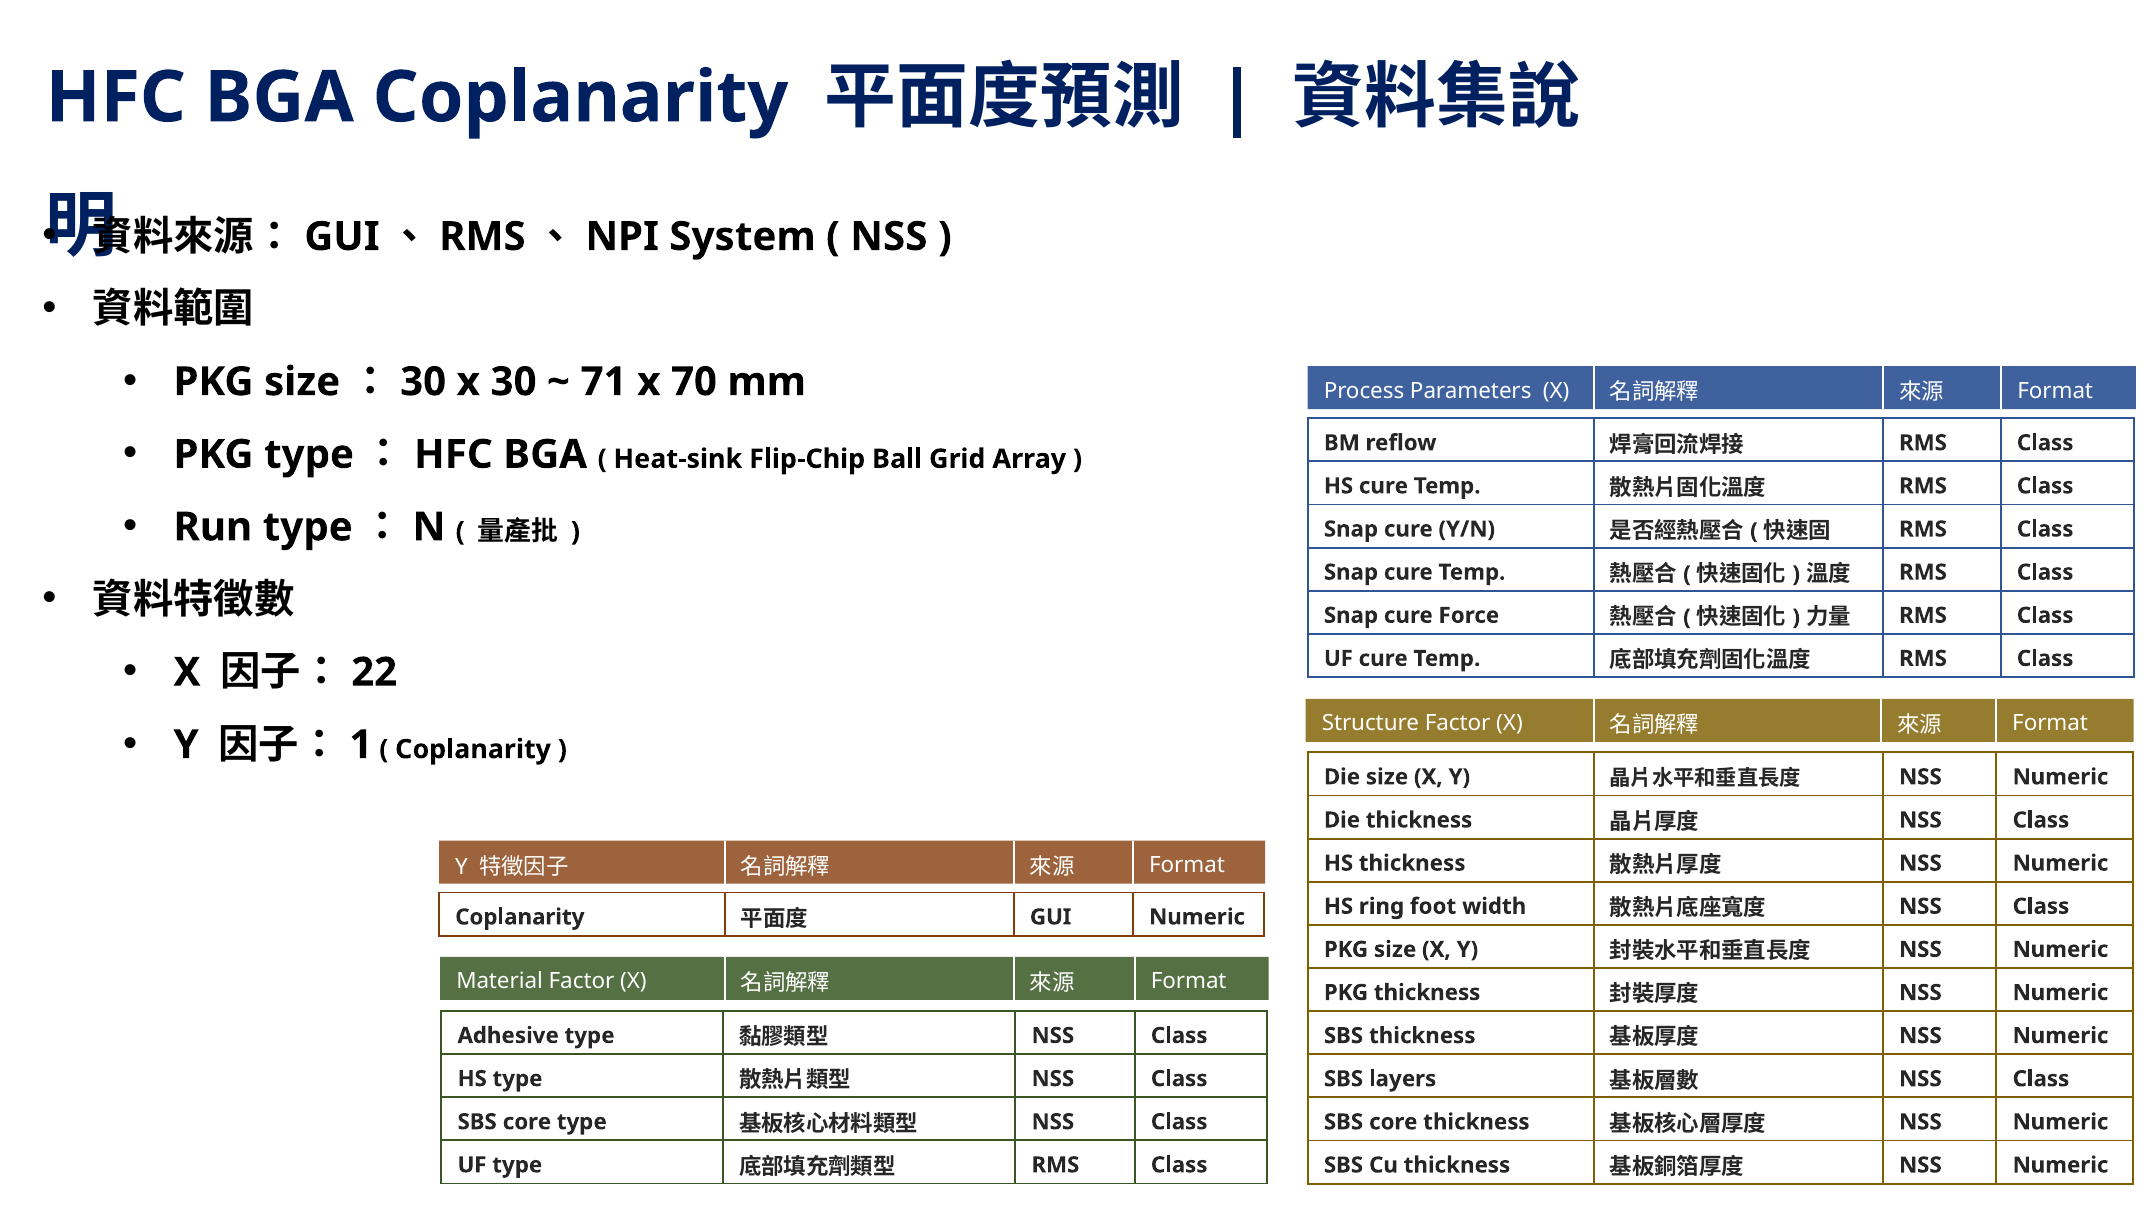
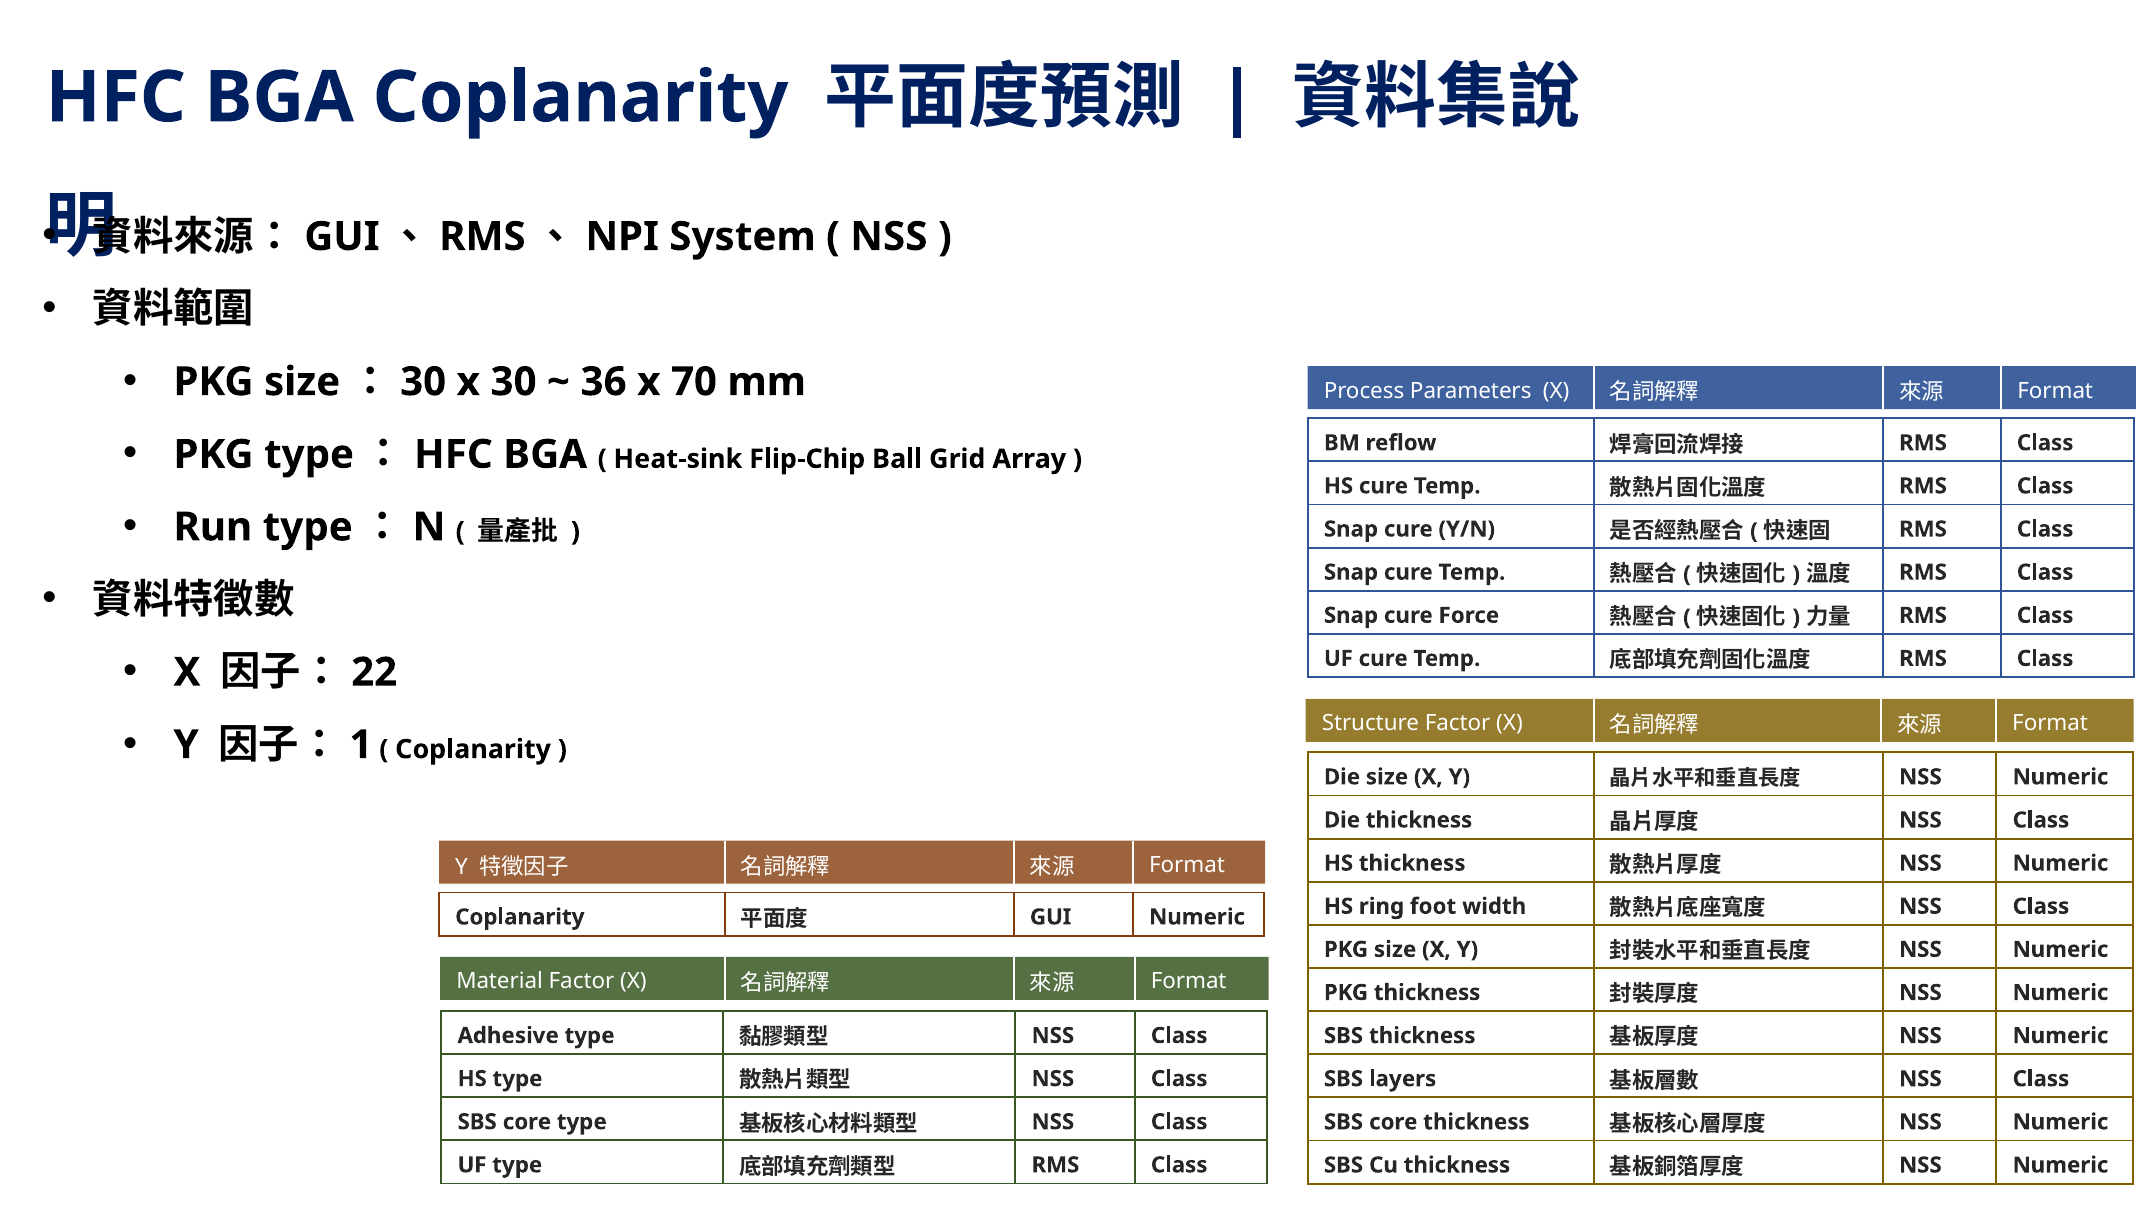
71: 71 -> 36
